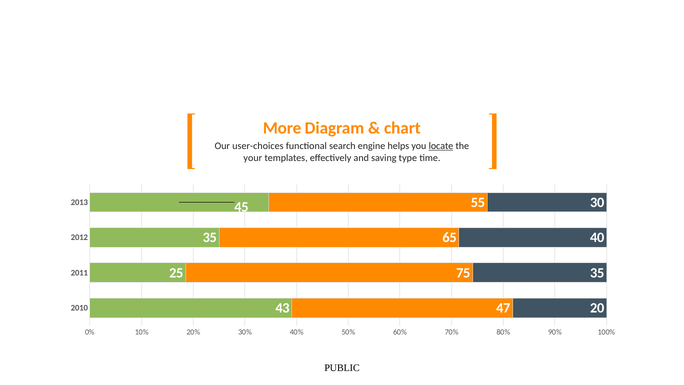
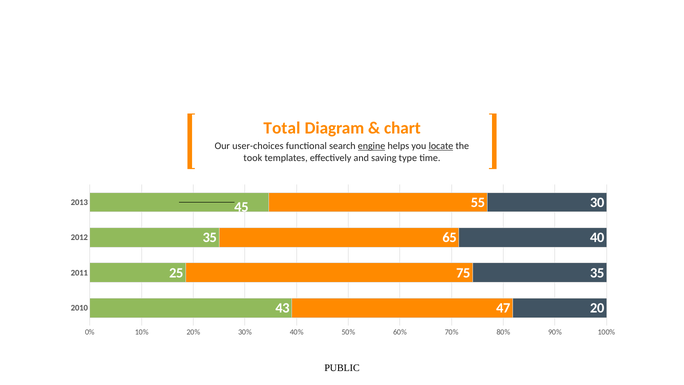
More: More -> Total
engine underline: none -> present
your: your -> took
